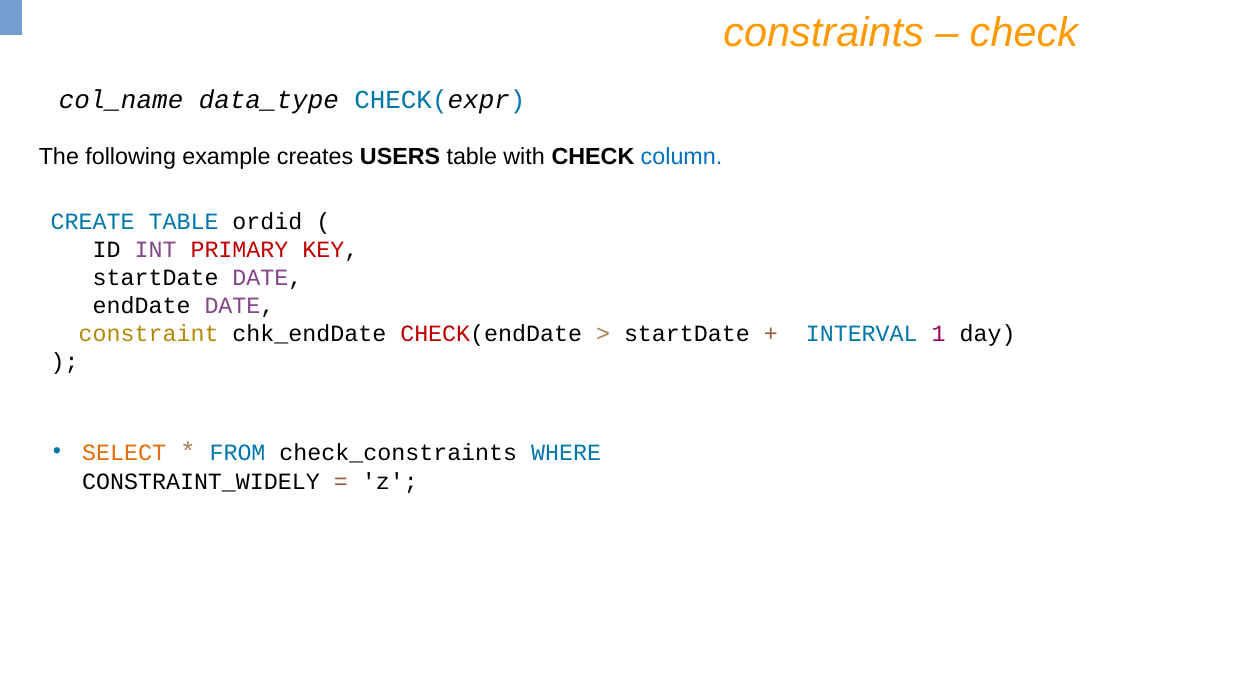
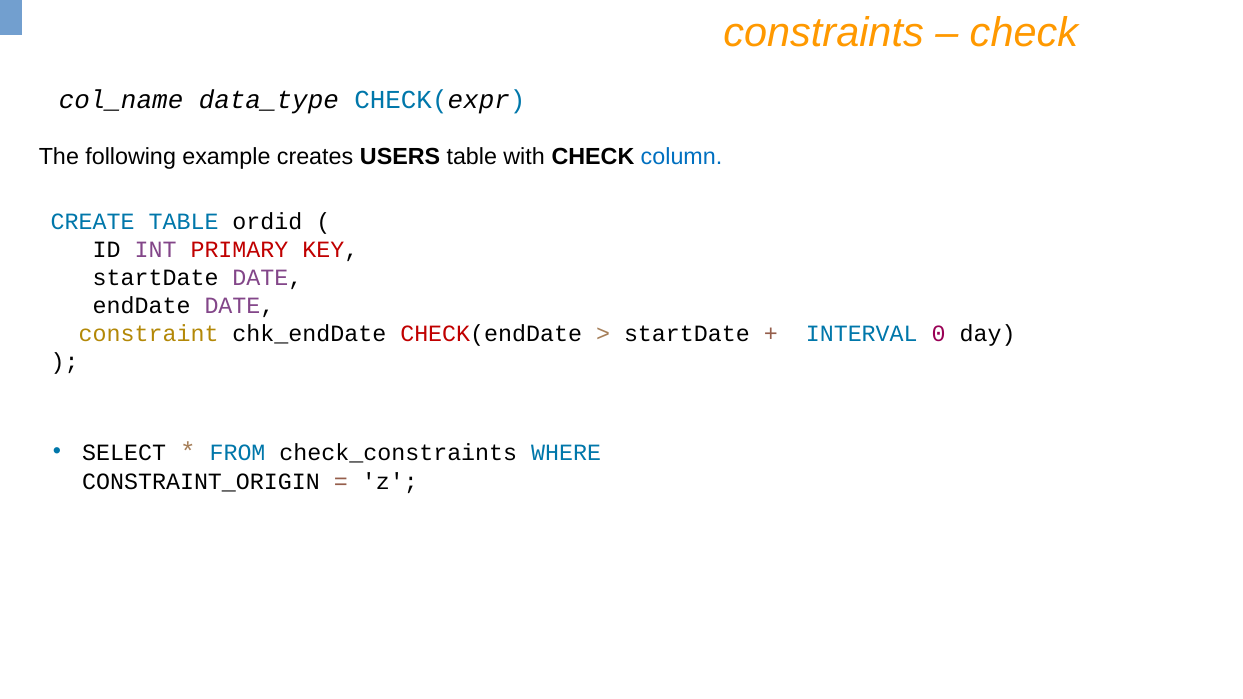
1: 1 -> 0
SELECT colour: orange -> black
CONSTRAINT_WIDELY: CONSTRAINT_WIDELY -> CONSTRAINT_ORIGIN
